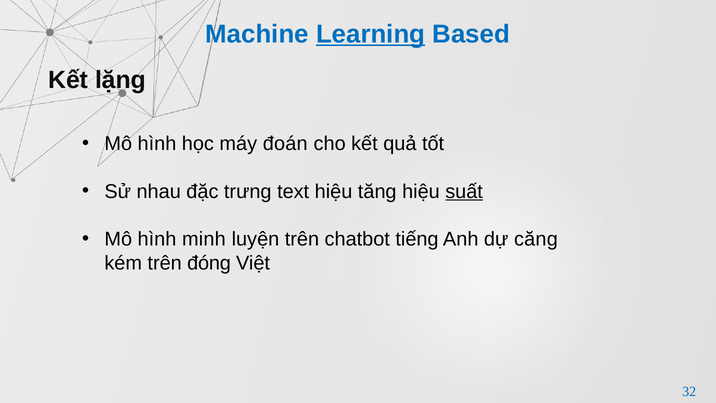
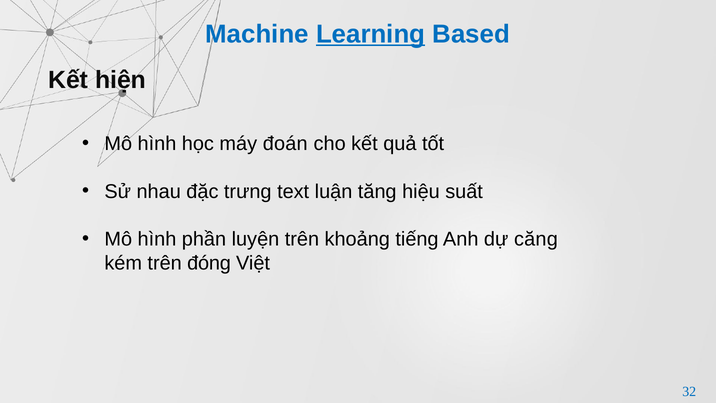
lặng: lặng -> hiện
text hiệu: hiệu -> luận
suất underline: present -> none
minh: minh -> phần
chatbot: chatbot -> khoảng
